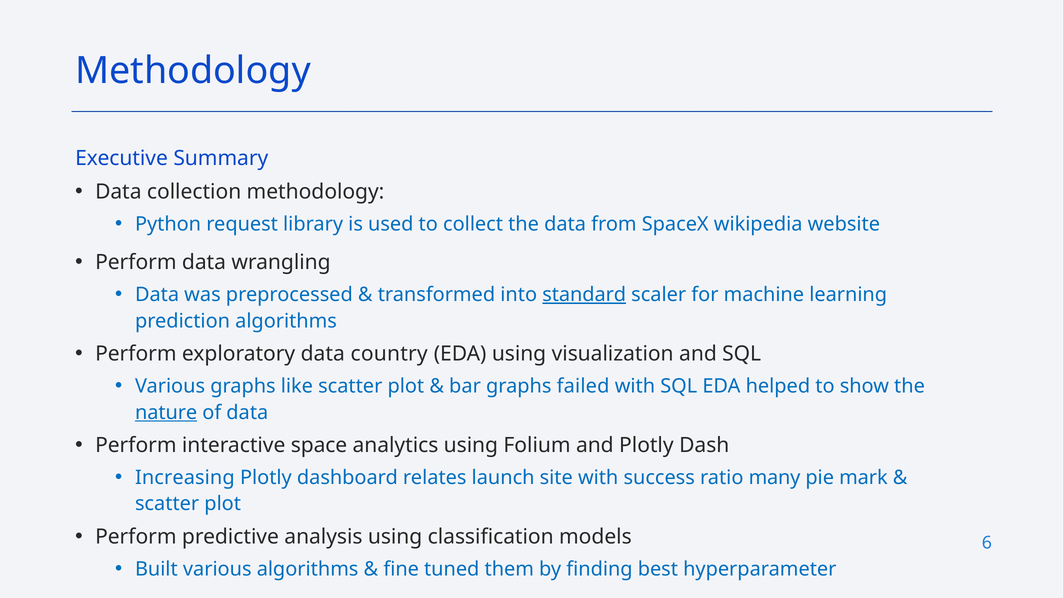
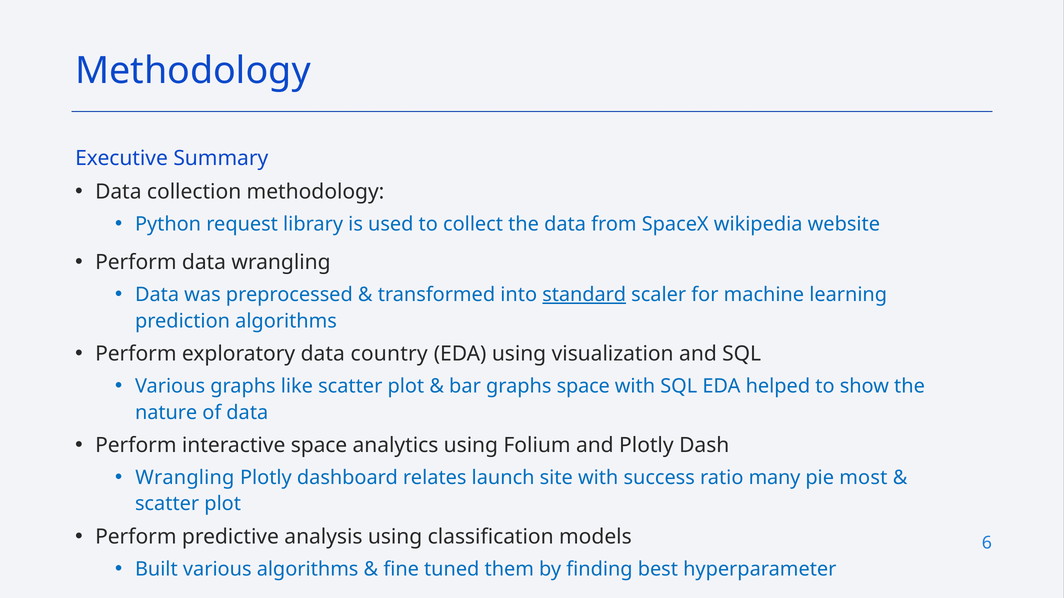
graphs failed: failed -> space
nature underline: present -> none
Increasing at (185, 478): Increasing -> Wrangling
mark: mark -> most
